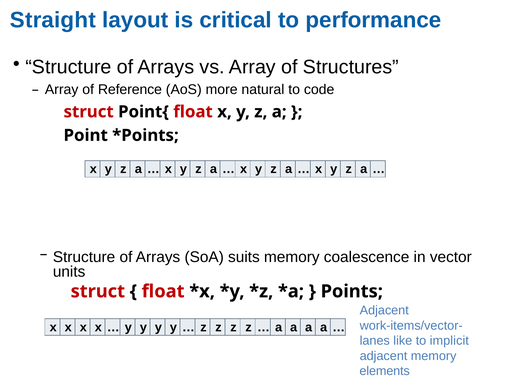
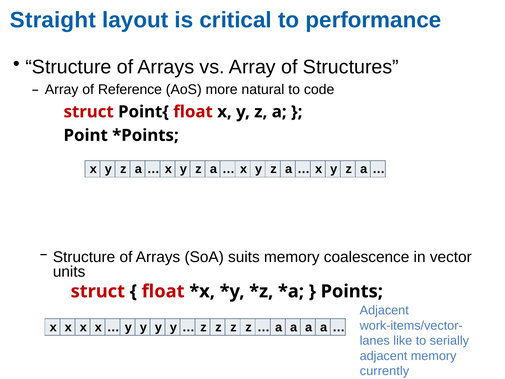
implicit: implicit -> serially
elements: elements -> currently
